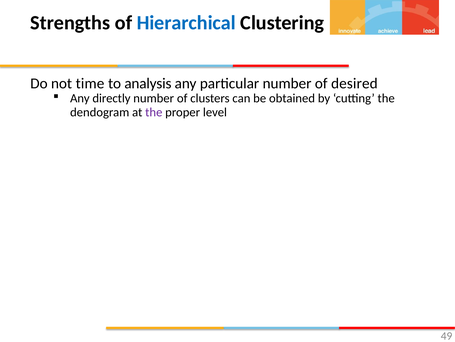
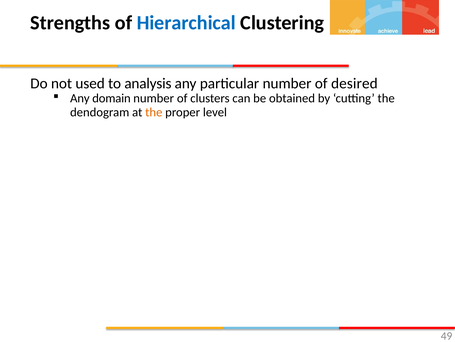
time: time -> used
directly: directly -> domain
the at (154, 112) colour: purple -> orange
